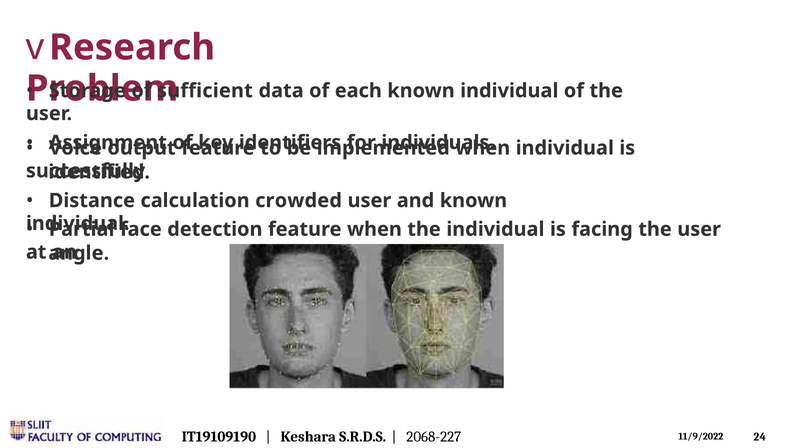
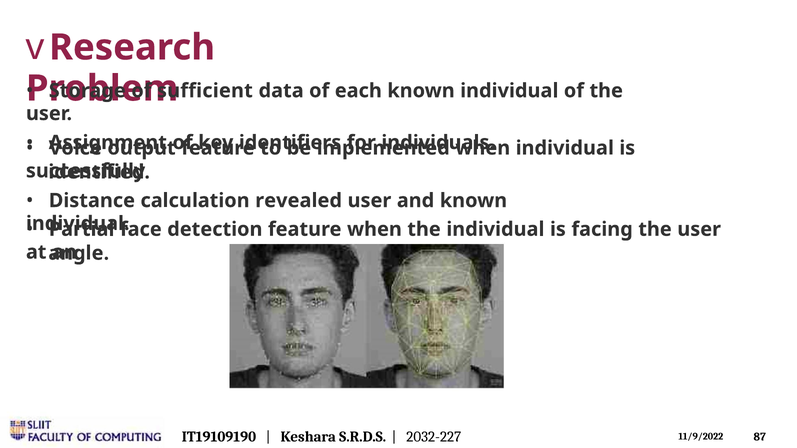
crowded: crowded -> revealed
2068-227: 2068-227 -> 2032-227
24: 24 -> 87
